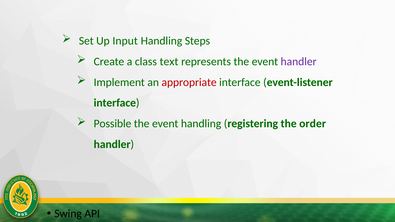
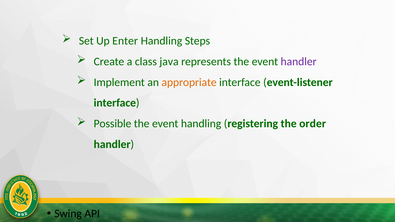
Input: Input -> Enter
text: text -> java
appropriate colour: red -> orange
